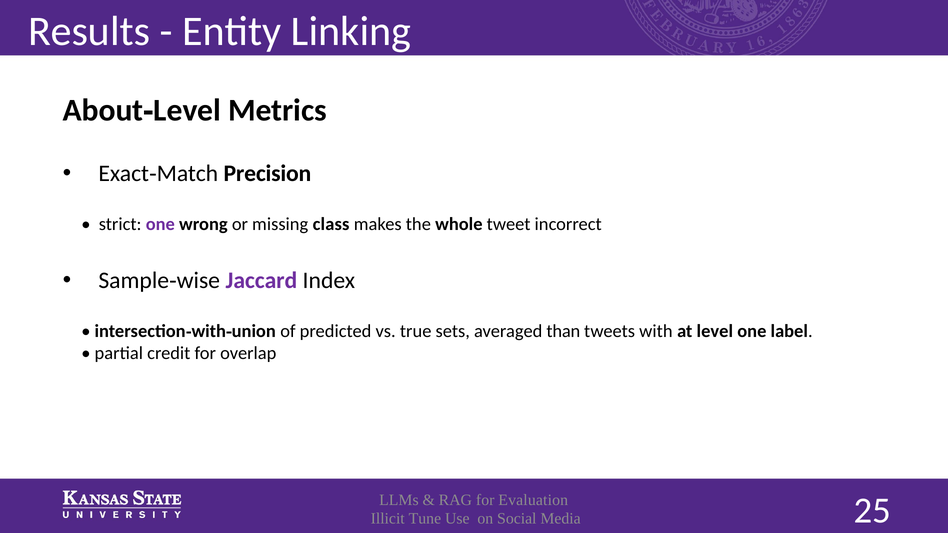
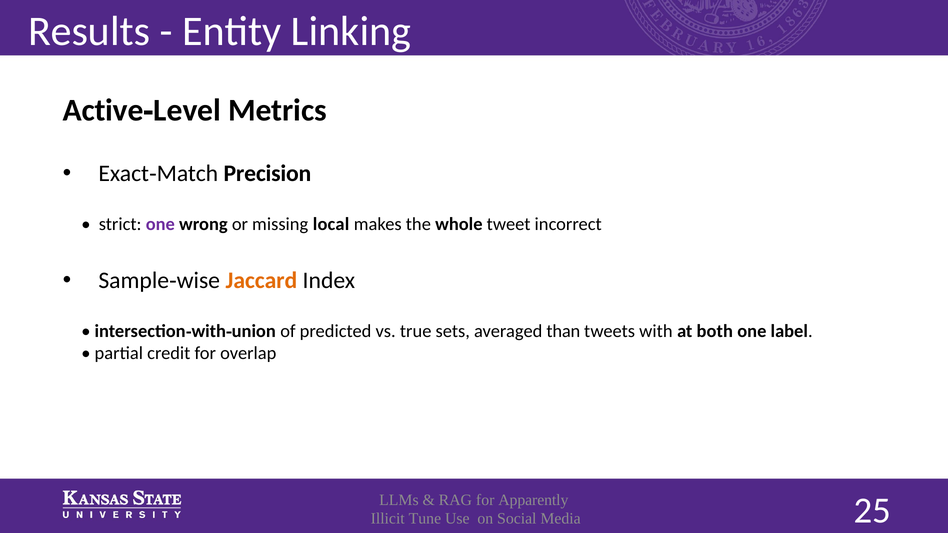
About: About -> Active
class: class -> local
Jaccard colour: purple -> orange
at level: level -> both
Evaluation: Evaluation -> Apparently
